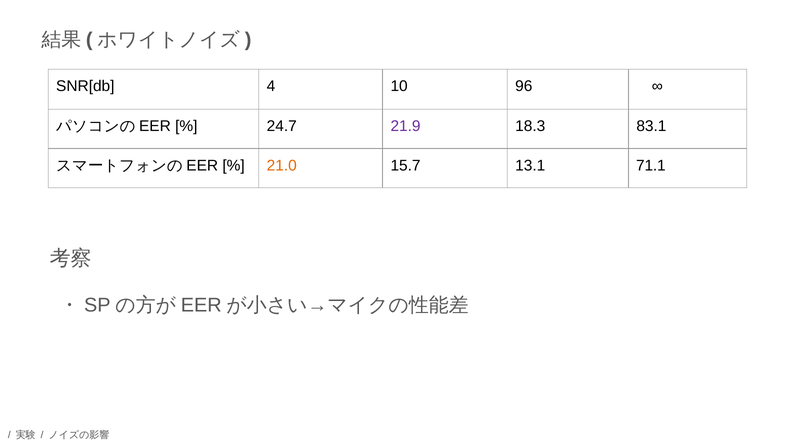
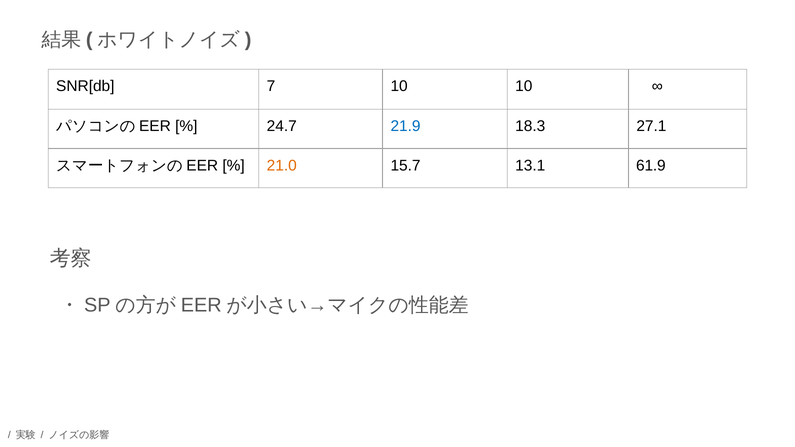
4: 4 -> 7
10 96: 96 -> 10
21.9 colour: purple -> blue
83.1: 83.1 -> 27.1
71.1: 71.1 -> 61.9
